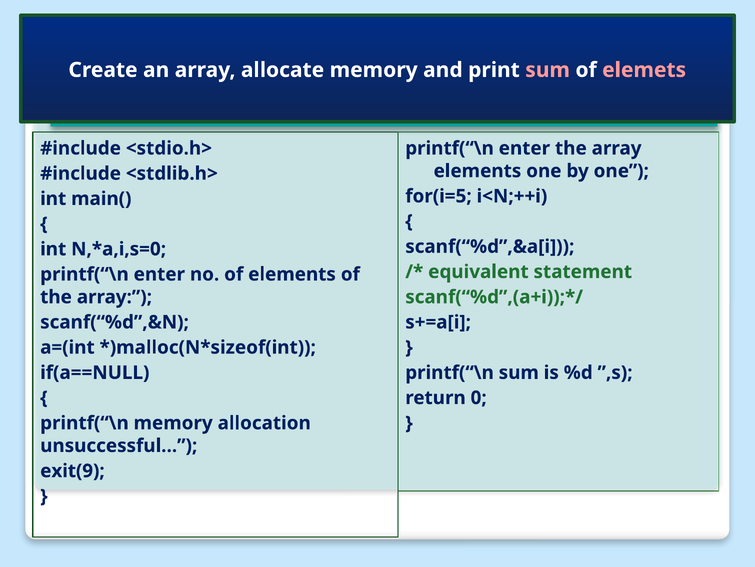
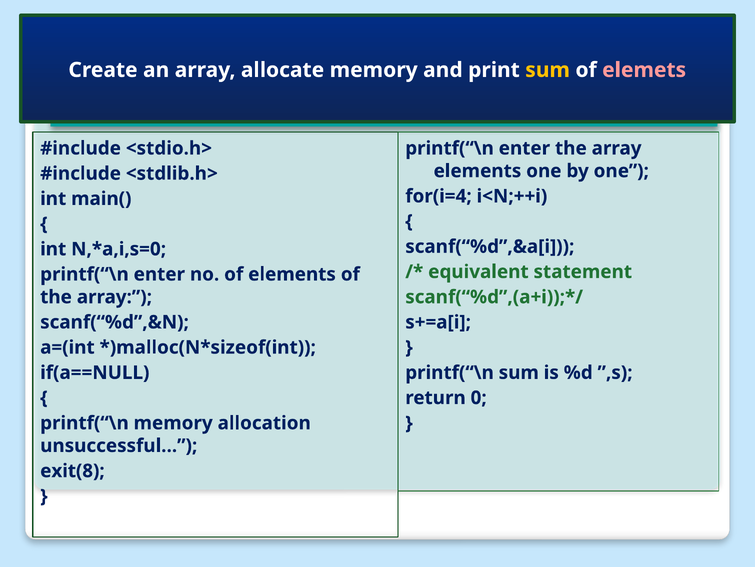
sum at (548, 70) colour: pink -> yellow
for(i=5: for(i=5 -> for(i=4
exit(9: exit(9 -> exit(8
